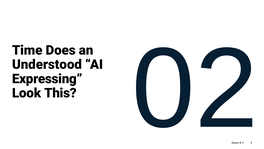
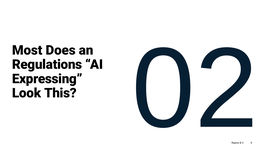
Time: Time -> Most
Understood: Understood -> Regulations
